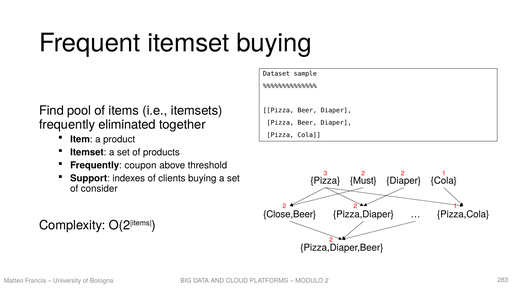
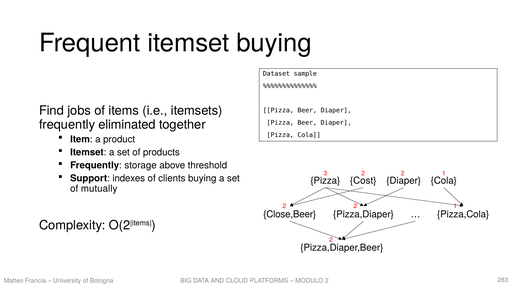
pool: pool -> jobs
coupon: coupon -> storage
Must: Must -> Cost
consider: consider -> mutually
